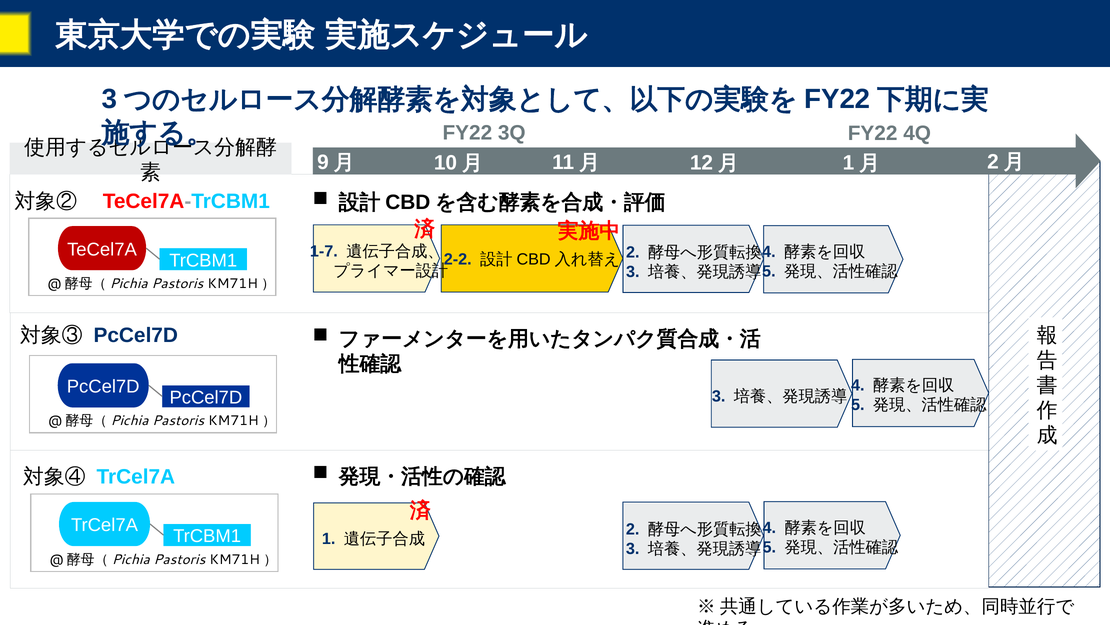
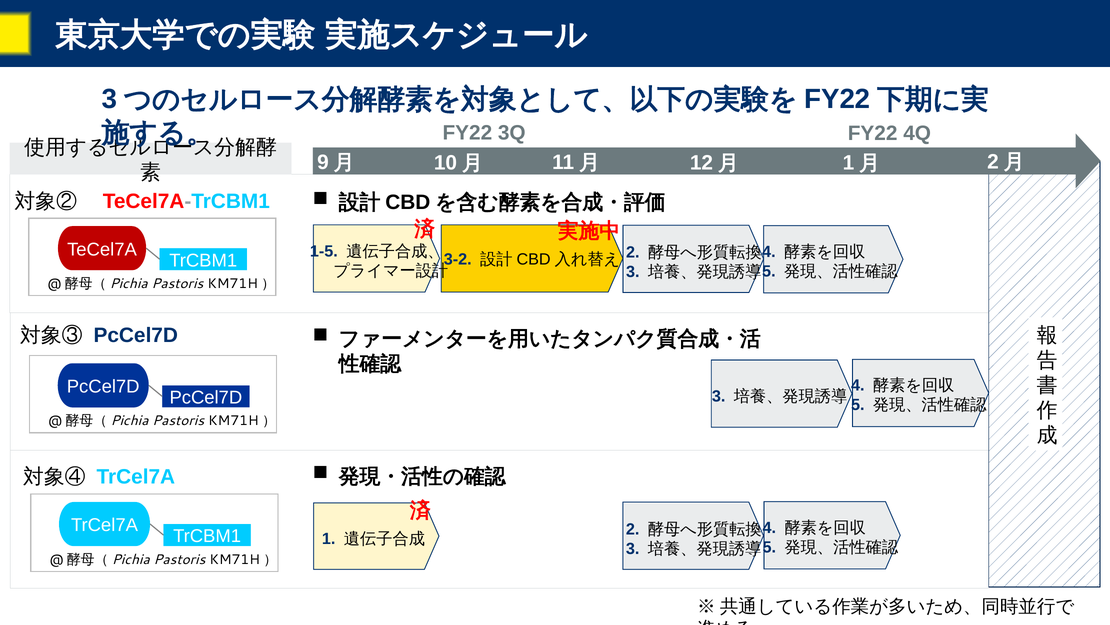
1-7: 1-7 -> 1-5
2-2: 2-2 -> 3-2
